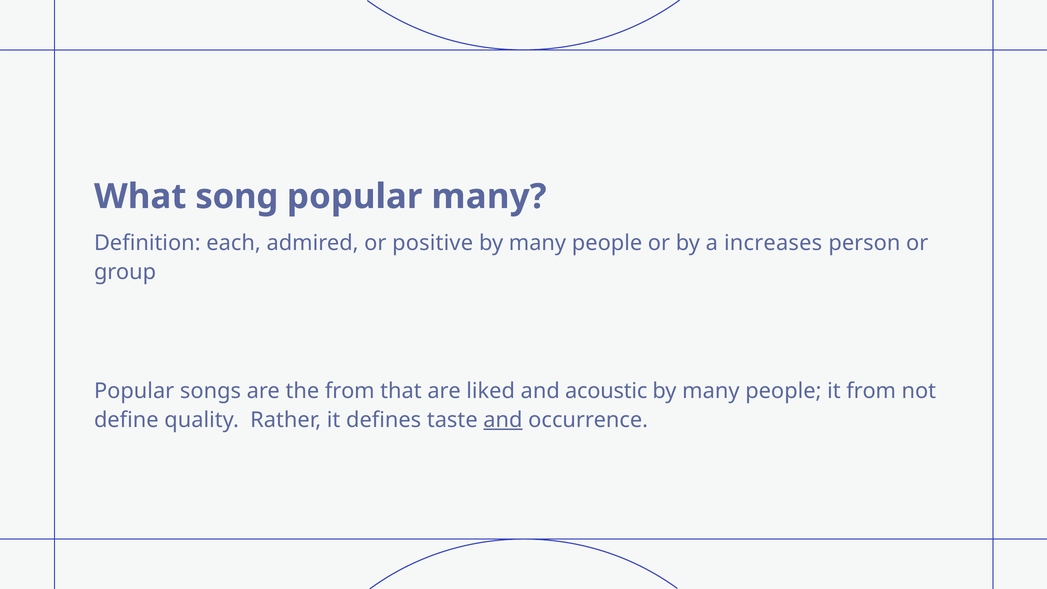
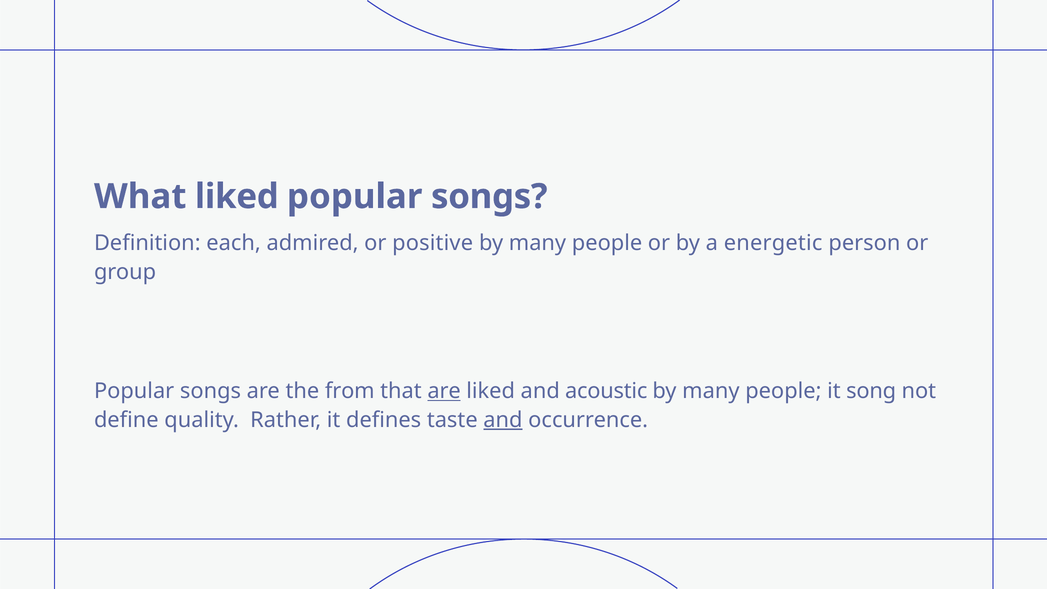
What song: song -> liked
many at (489, 197): many -> songs
increases: increases -> energetic
are at (444, 391) underline: none -> present
it from: from -> song
